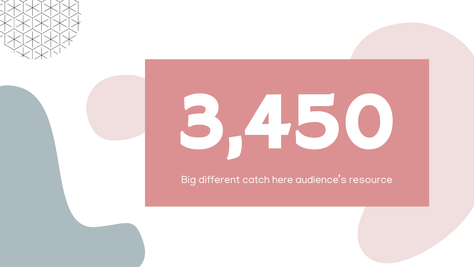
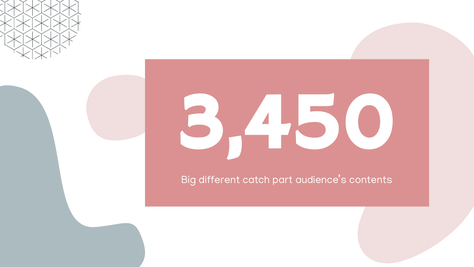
here: here -> part
resource: resource -> contents
